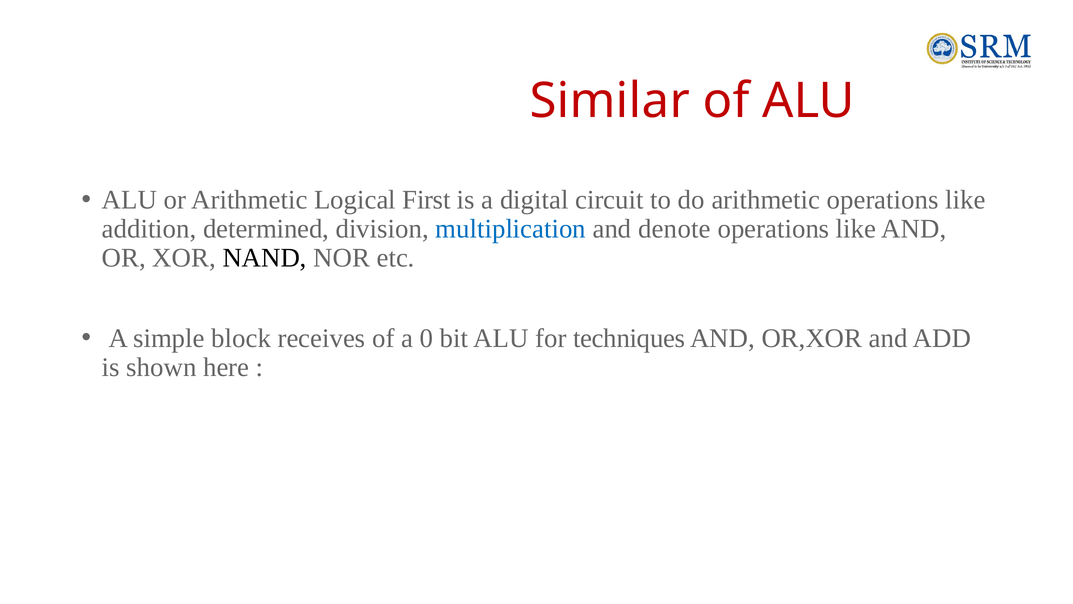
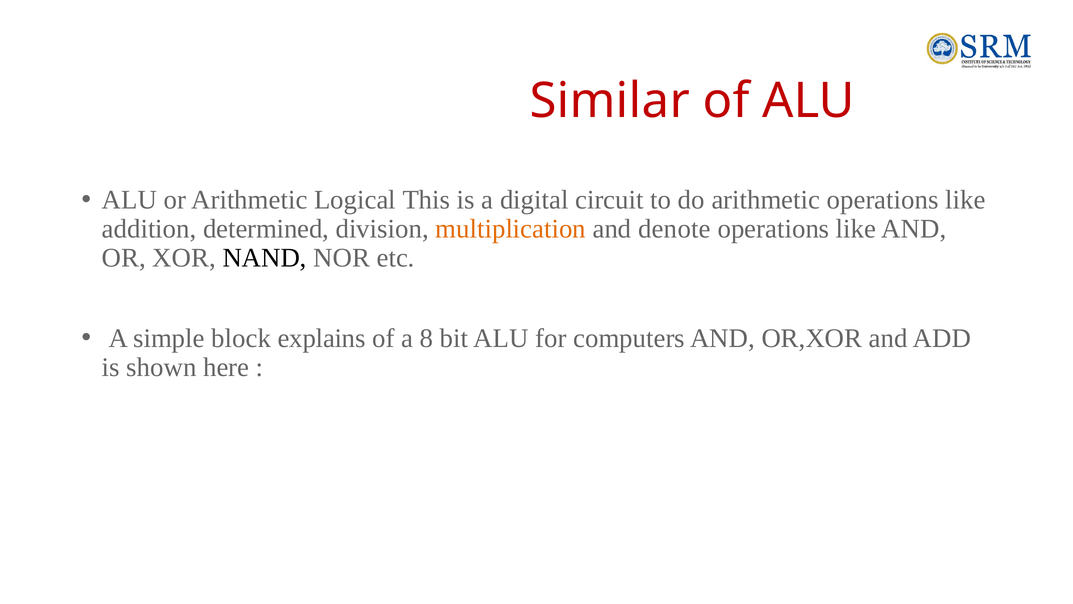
First: First -> This
multiplication colour: blue -> orange
receives: receives -> explains
0: 0 -> 8
techniques: techniques -> computers
